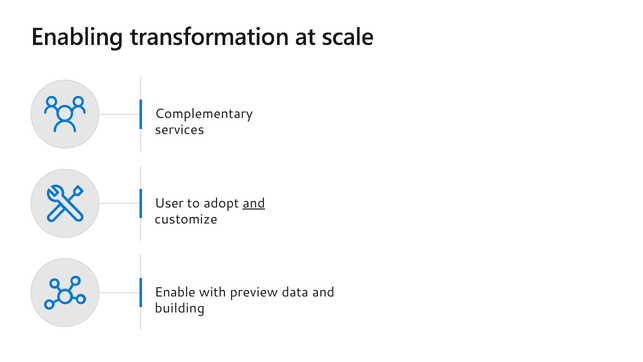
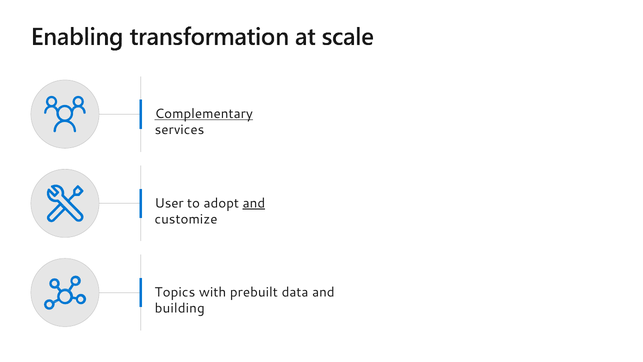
Complementary underline: none -> present
Enable: Enable -> Topics
preview: preview -> prebuilt
